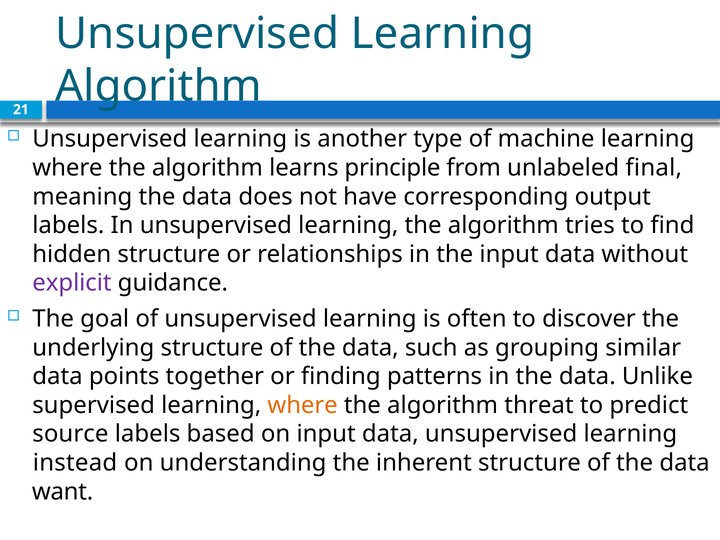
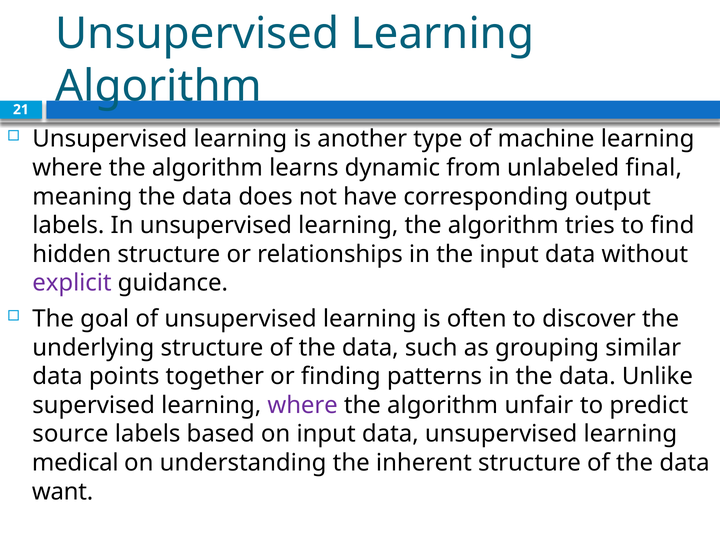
principle: principle -> dynamic
where at (303, 405) colour: orange -> purple
threat: threat -> unfair
instead: instead -> medical
